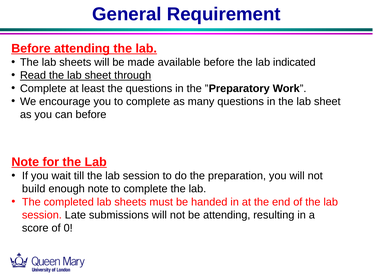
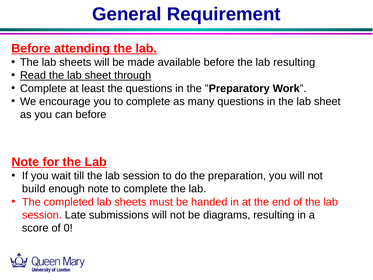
lab indicated: indicated -> resulting
be attending: attending -> diagrams
